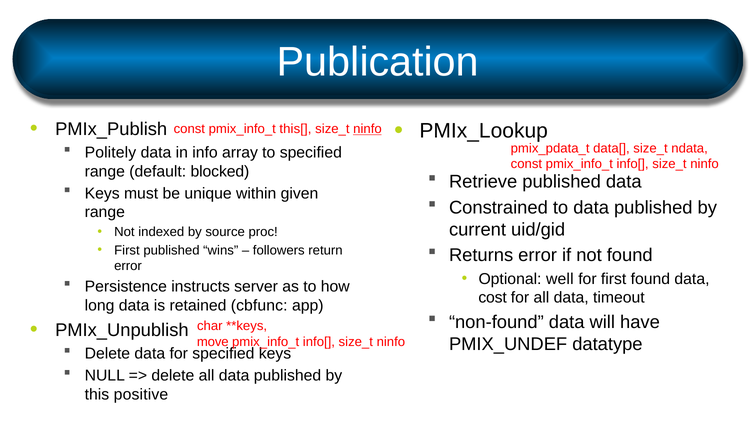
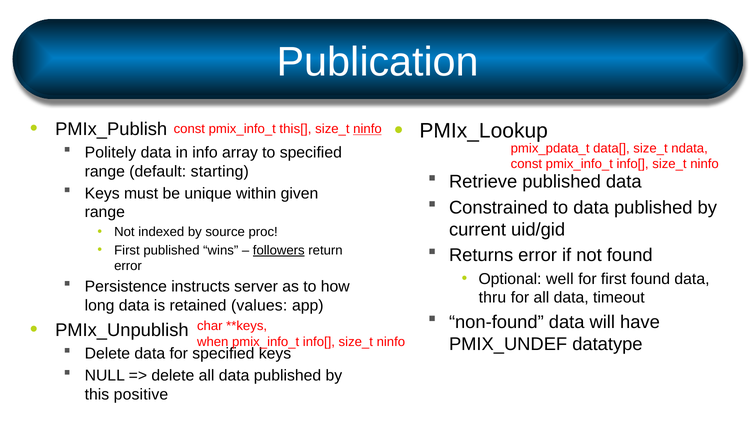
blocked: blocked -> starting
followers underline: none -> present
cost: cost -> thru
cbfunc: cbfunc -> values
move: move -> when
